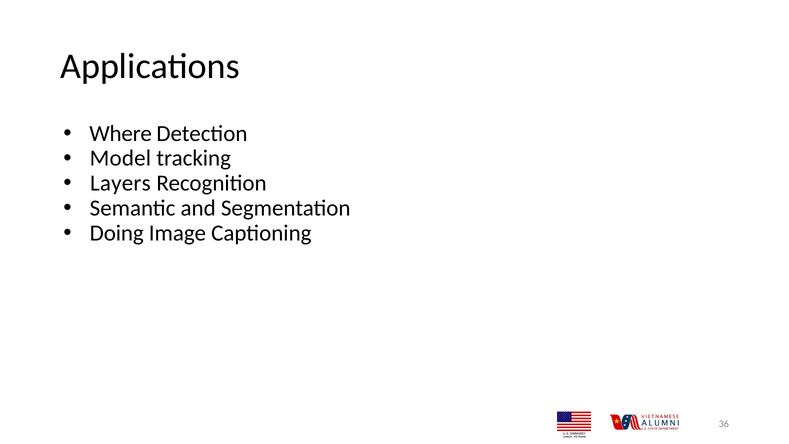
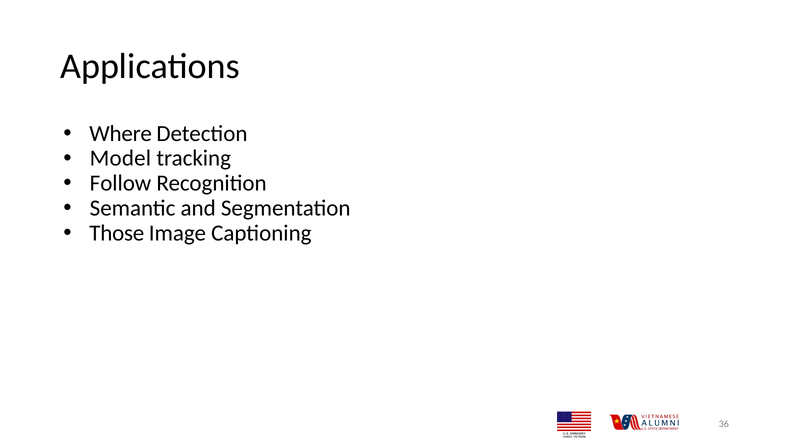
Layers: Layers -> Follow
Doing: Doing -> Those
